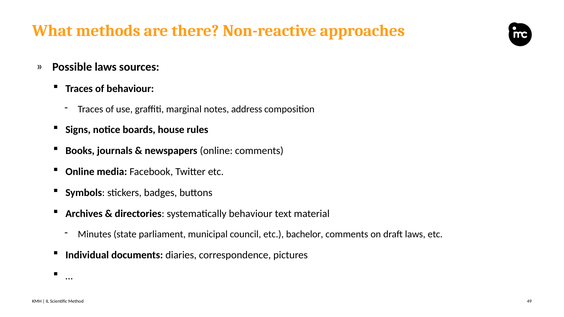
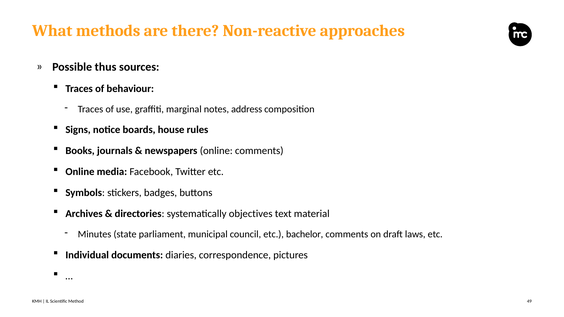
Possible laws: laws -> thus
systematically behaviour: behaviour -> objectives
